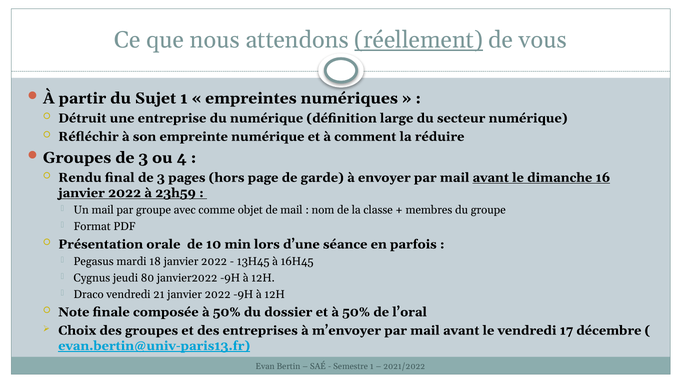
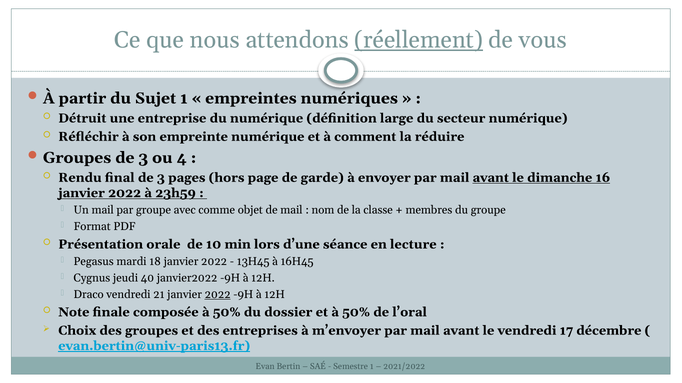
parfois: parfois -> lecture
80: 80 -> 40
2022 at (218, 295) underline: none -> present
